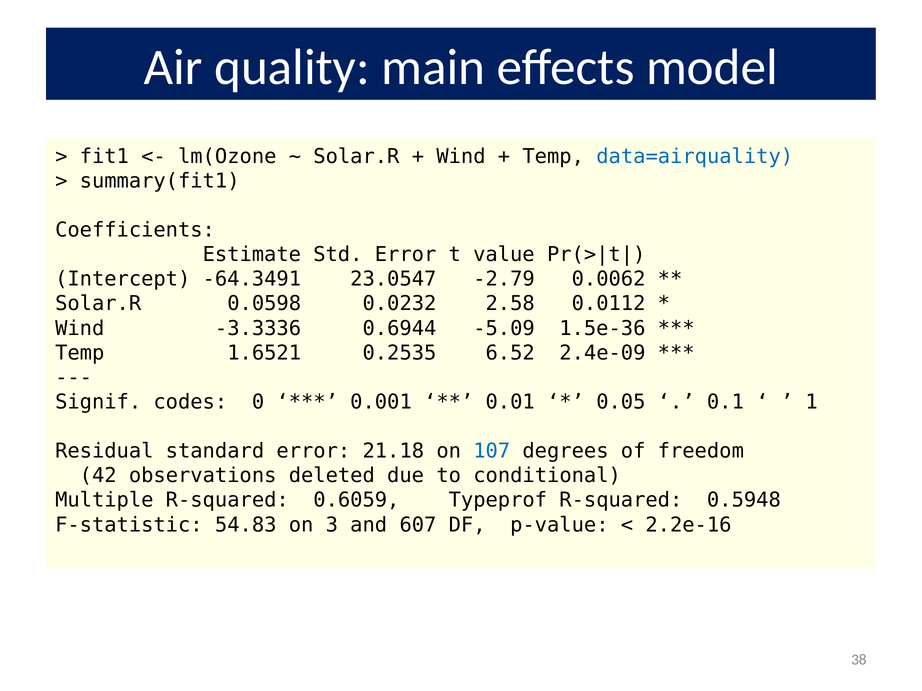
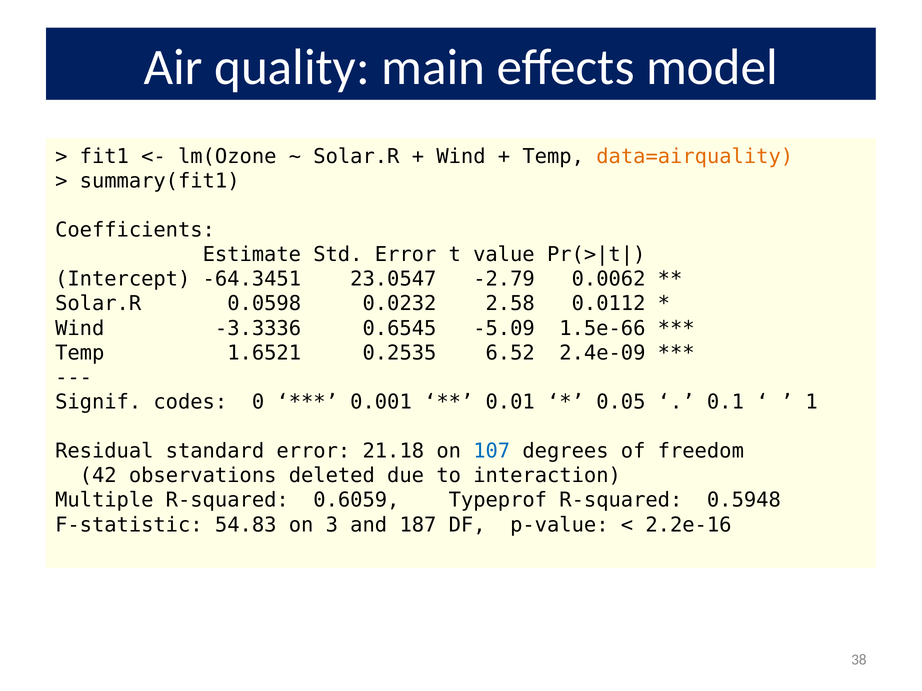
data=airquality colour: blue -> orange
-64.3491: -64.3491 -> -64.3451
0.6944: 0.6944 -> 0.6545
1.5e-36: 1.5e-36 -> 1.5e-66
conditional: conditional -> interaction
607: 607 -> 187
